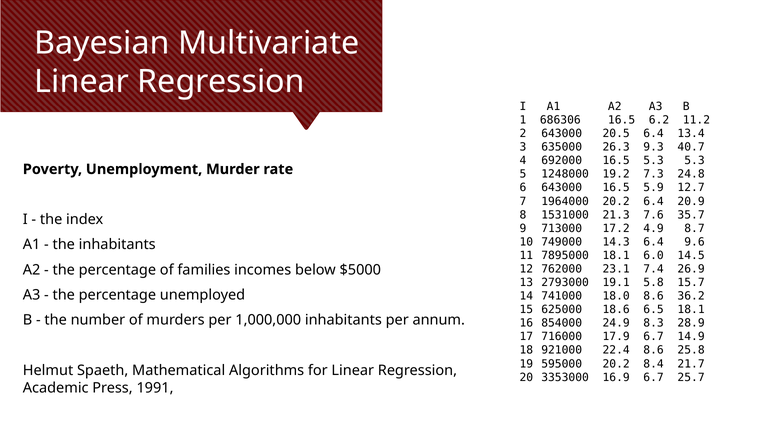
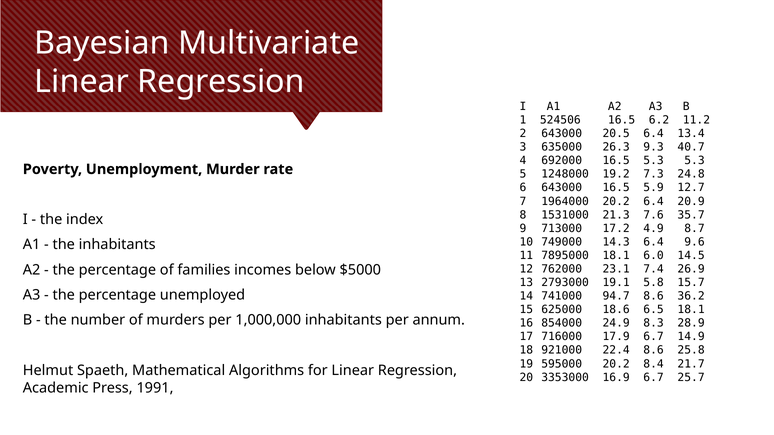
686306: 686306 -> 524506
18.0: 18.0 -> 94.7
